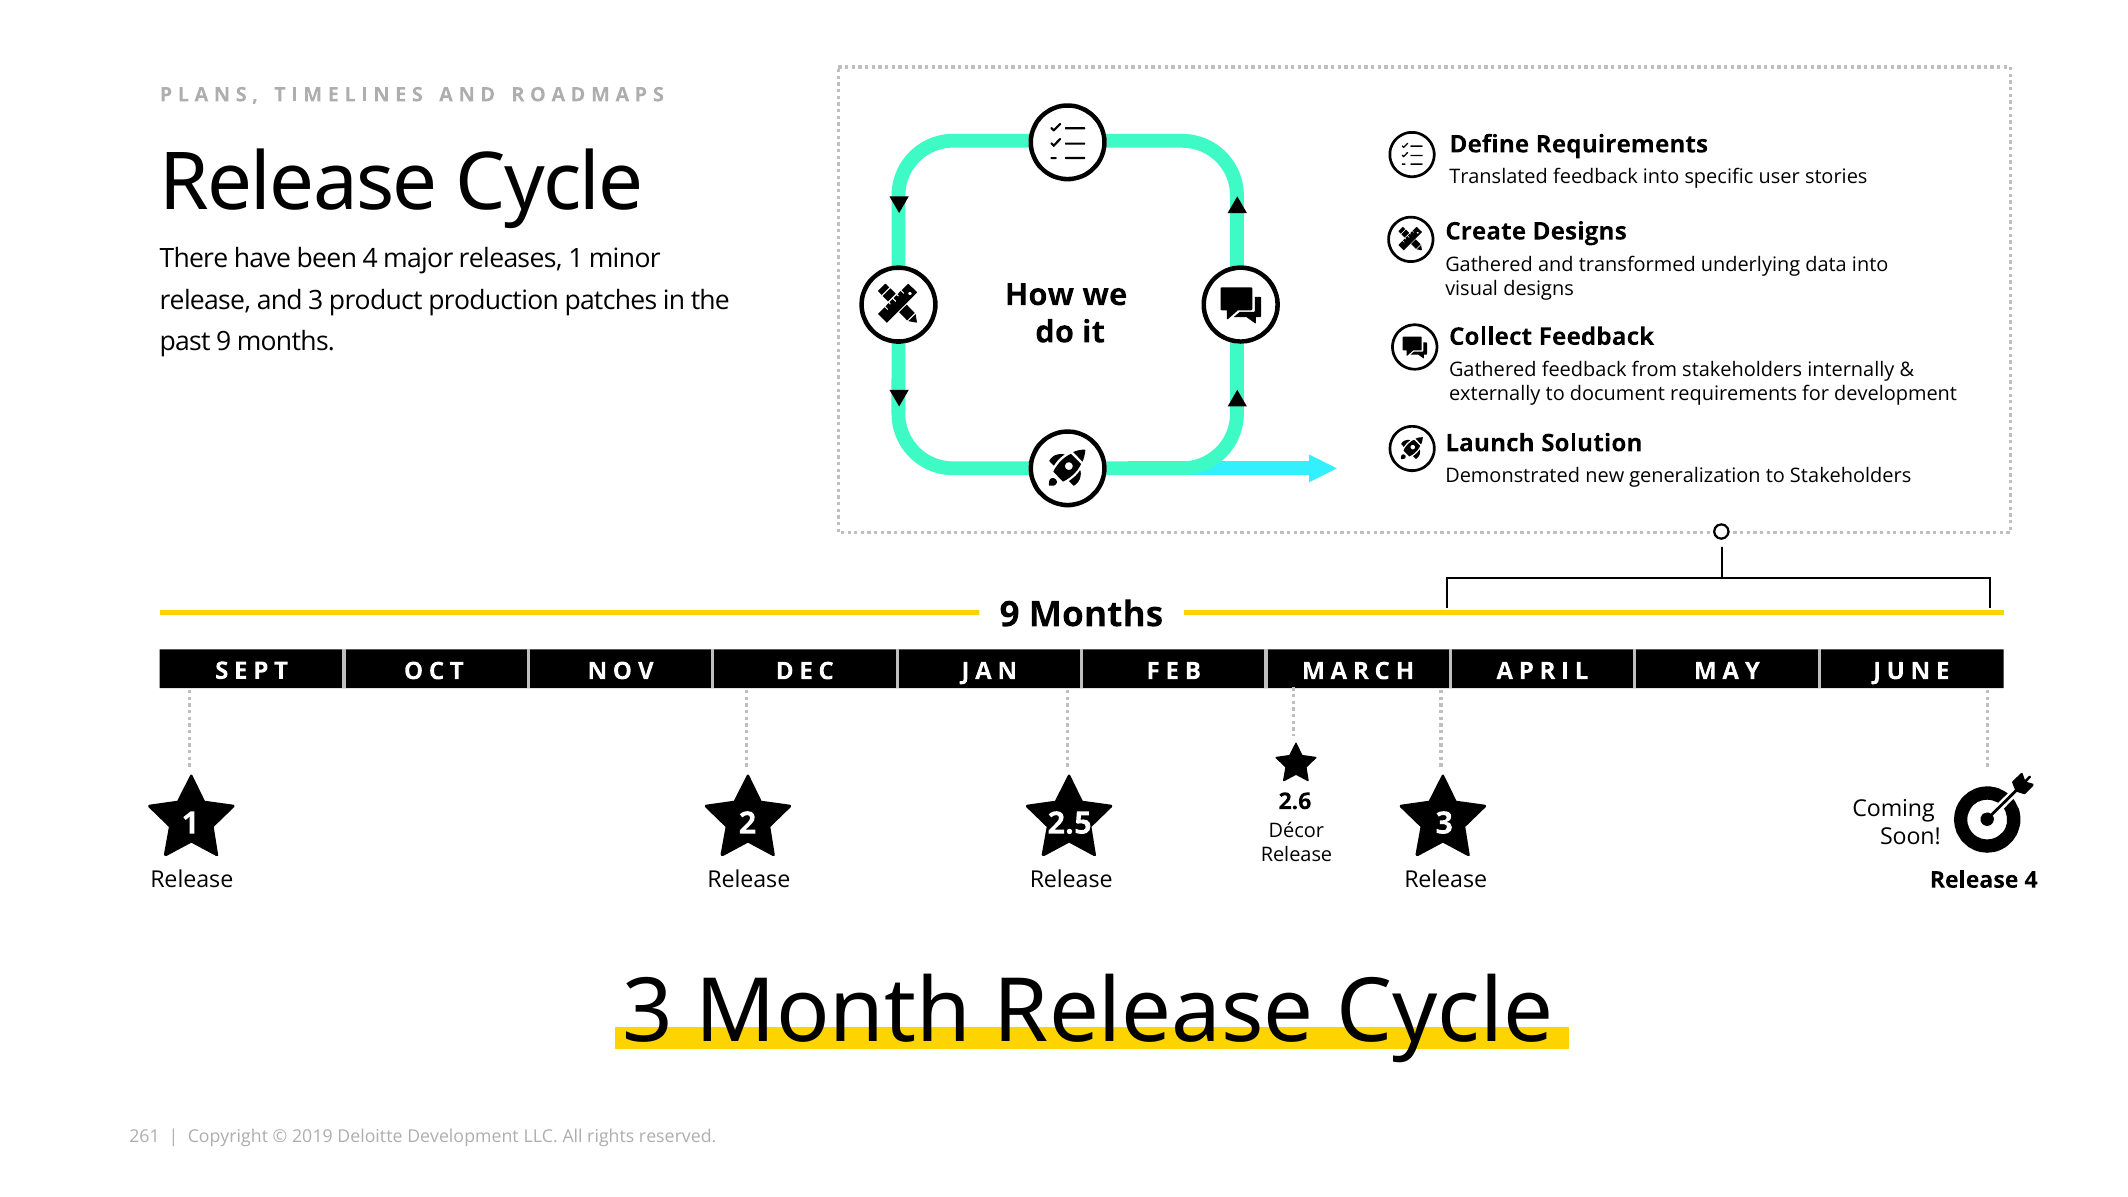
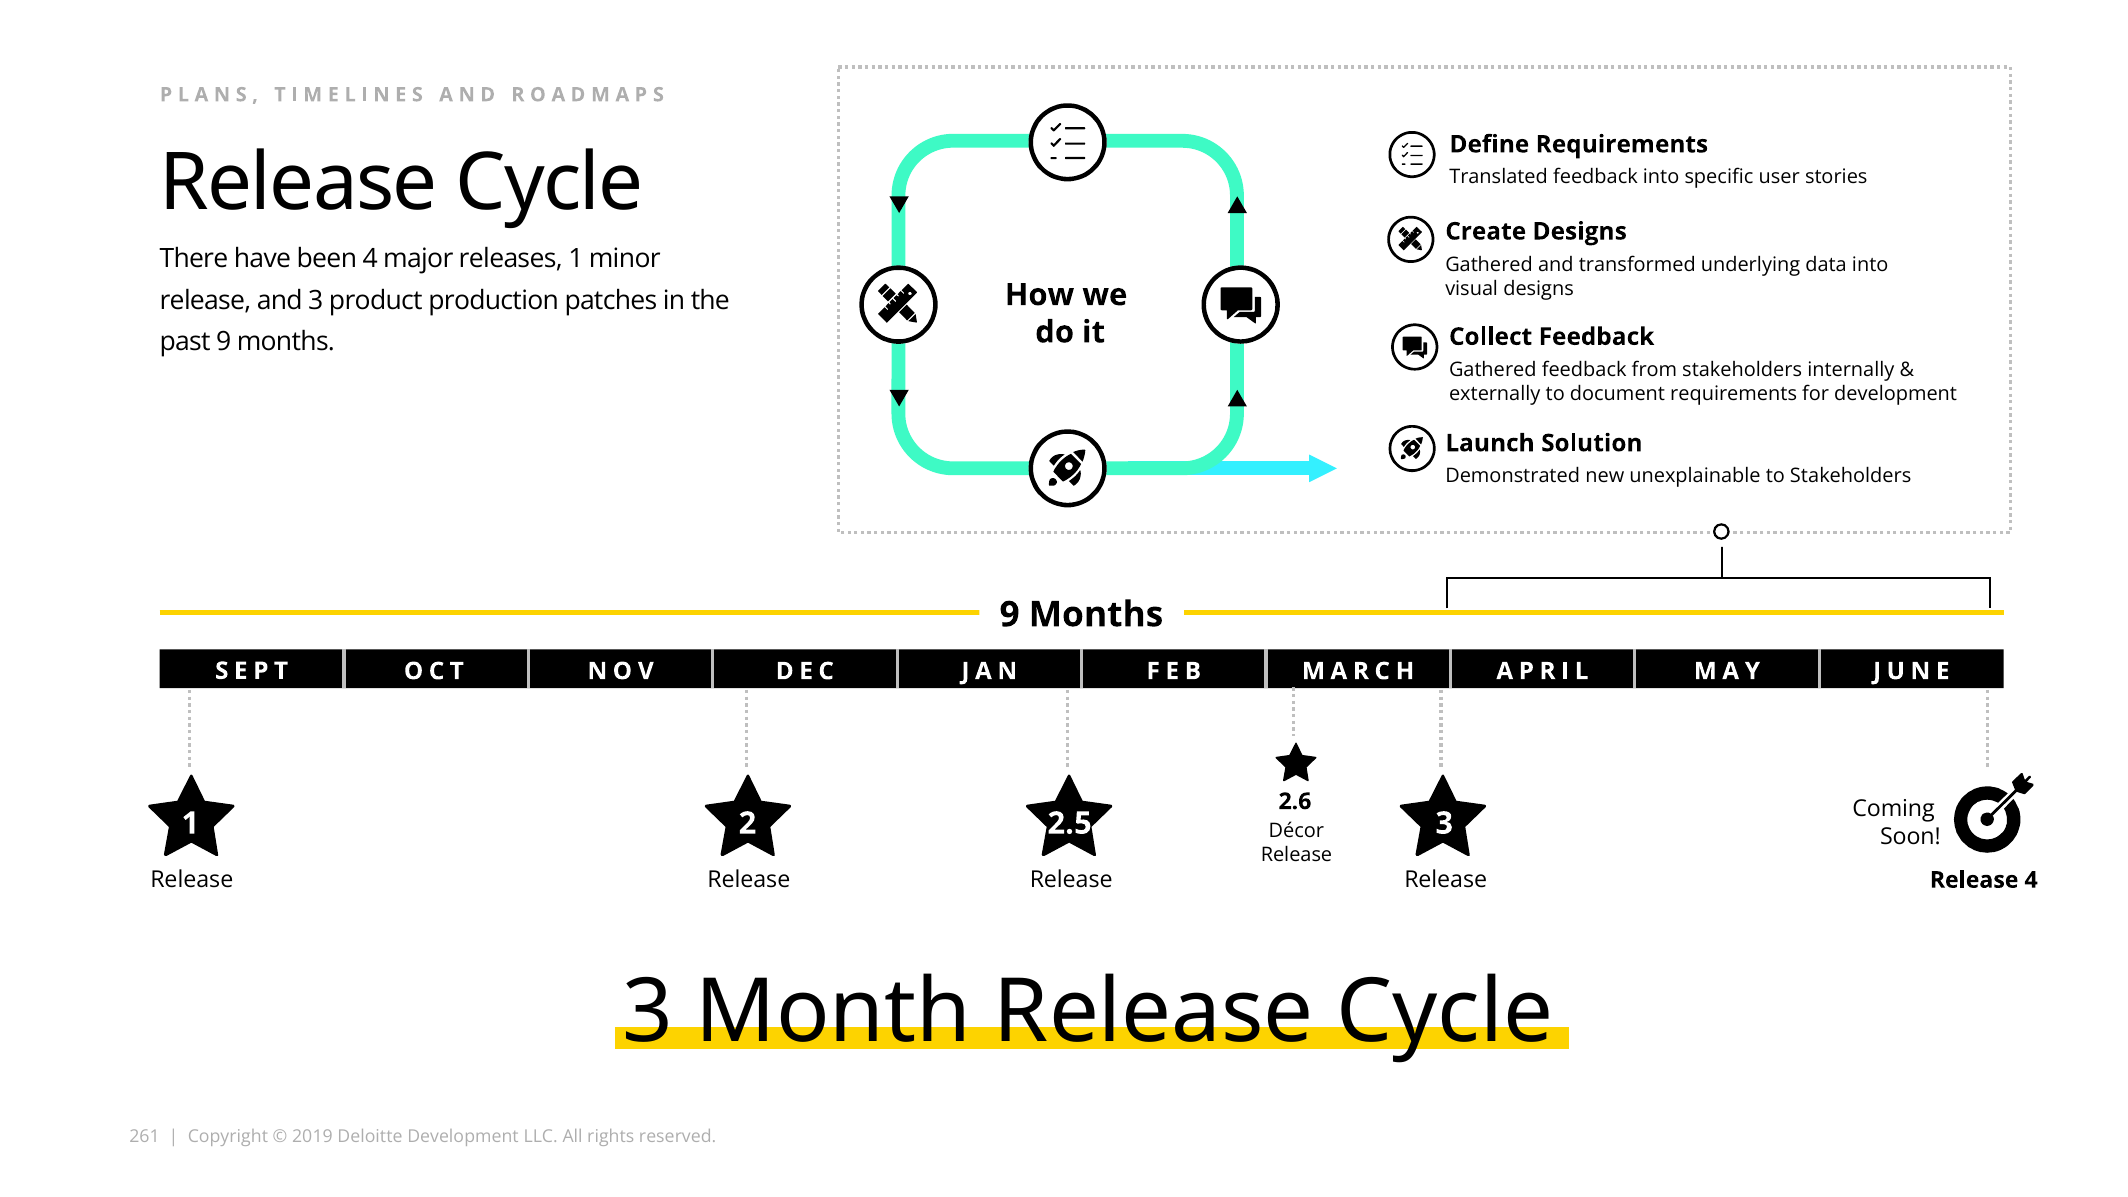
generalization: generalization -> unexplainable
